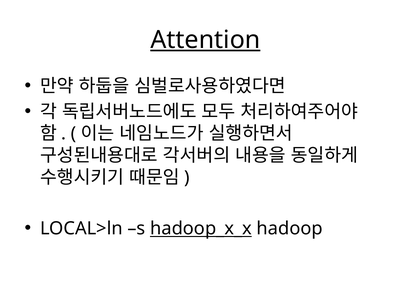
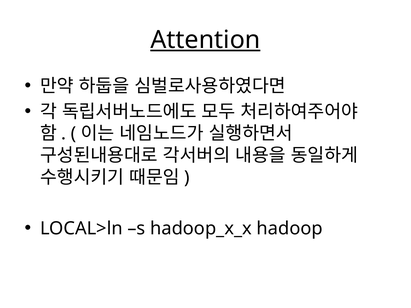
hadoop_x_x underline: present -> none
